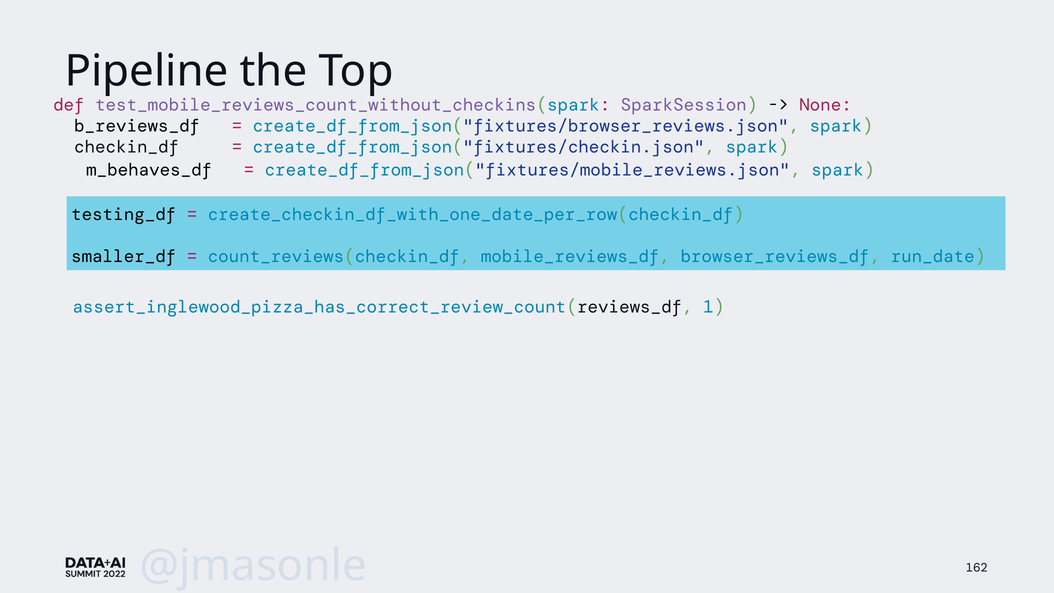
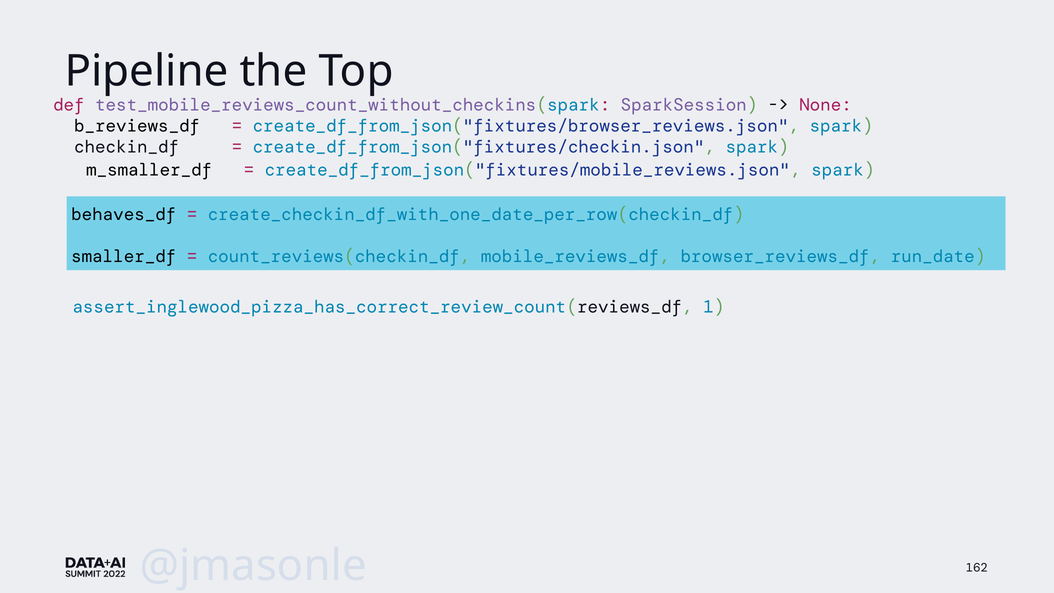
m_behaves_df: m_behaves_df -> m_smaller_df
testing_df: testing_df -> behaves_df
